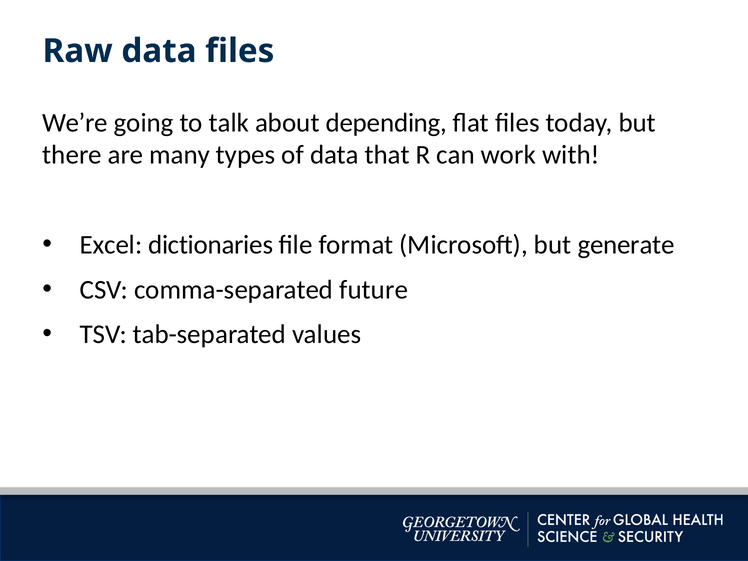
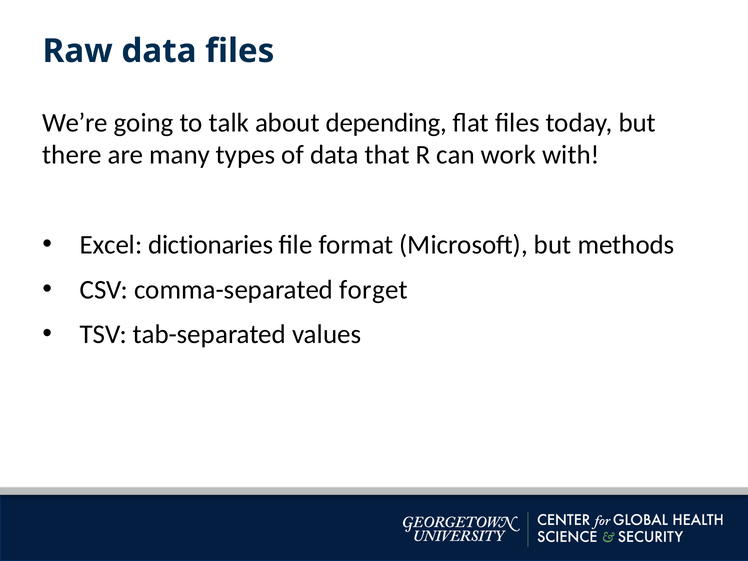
generate: generate -> methods
future: future -> forget
